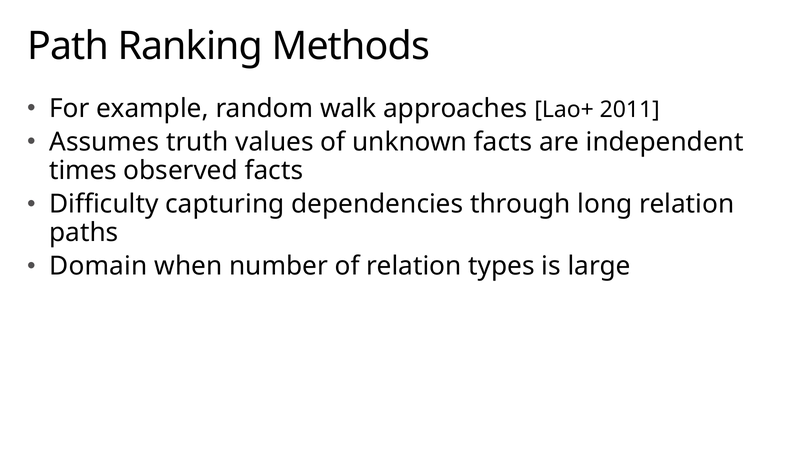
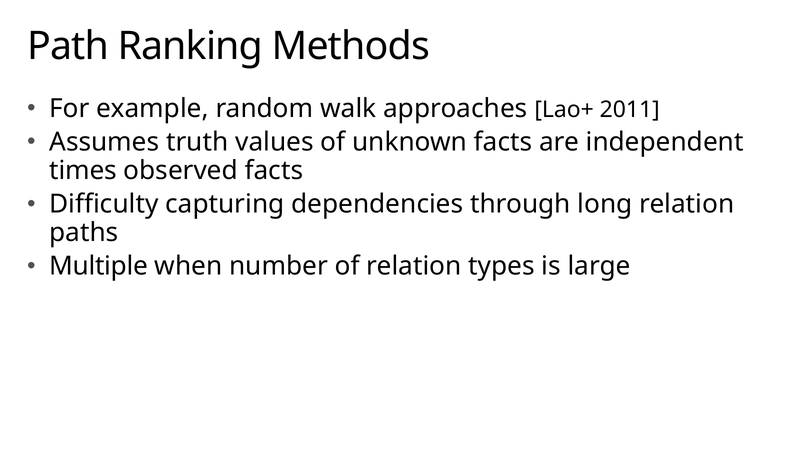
Domain: Domain -> Multiple
